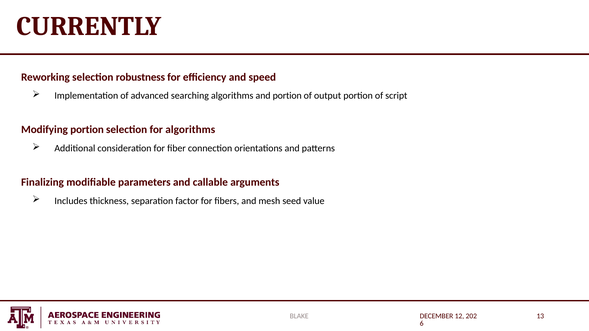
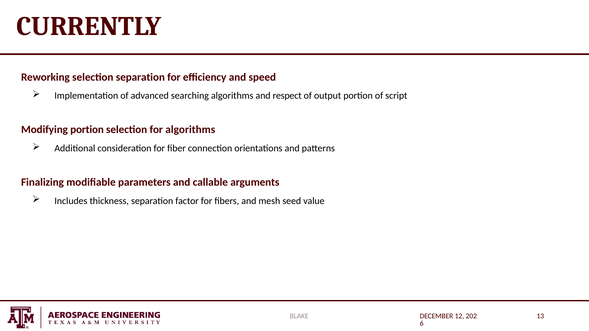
selection robustness: robustness -> separation
and portion: portion -> respect
